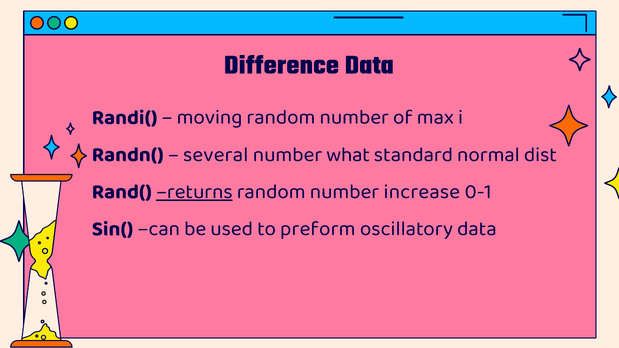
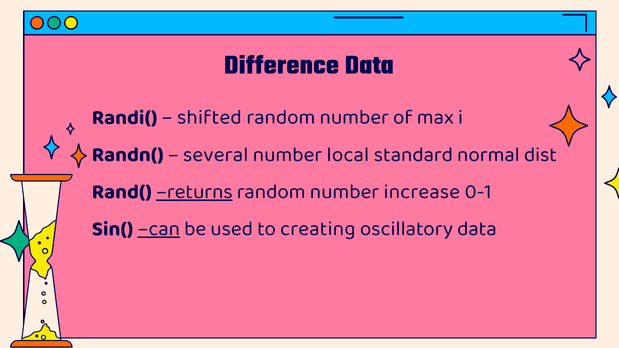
moving: moving -> shifted
what: what -> local
can underline: none -> present
preform: preform -> creating
